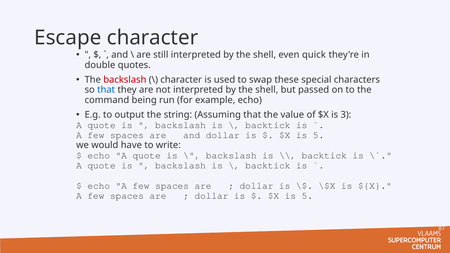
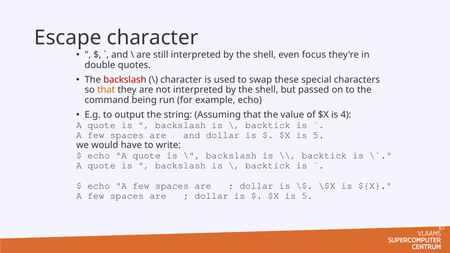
quick: quick -> focus
that at (106, 90) colour: blue -> orange
3: 3 -> 4
